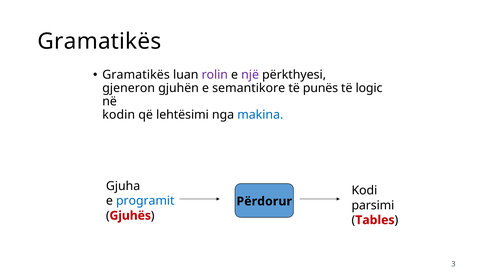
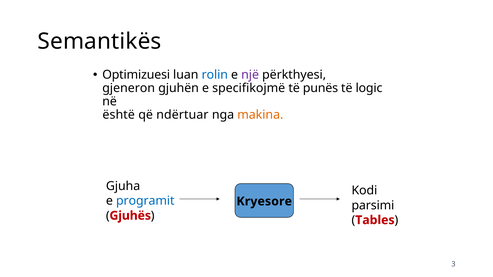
Gramatikës at (99, 41): Gramatikës -> Semantikës
Gramatikës at (136, 75): Gramatikës -> Optimizuesi
rolin colour: purple -> blue
semantikore: semantikore -> specifikojmë
kodin: kodin -> është
lehtësimi: lehtësimi -> ndërtuar
makina colour: blue -> orange
Përdorur: Përdorur -> Kryesore
